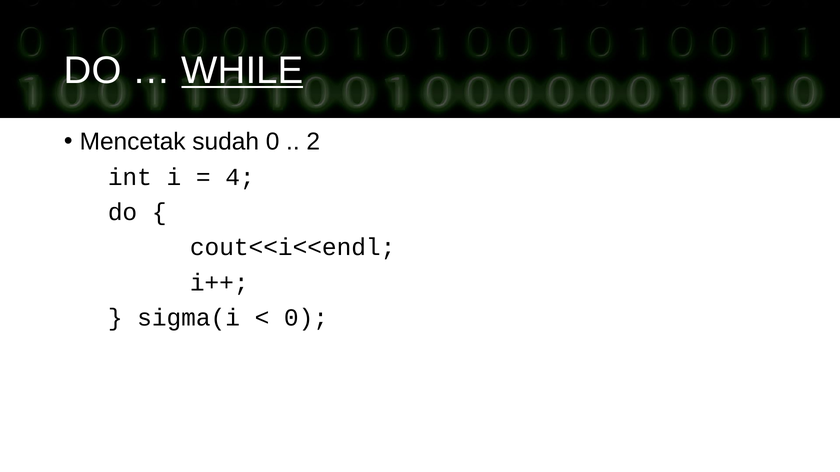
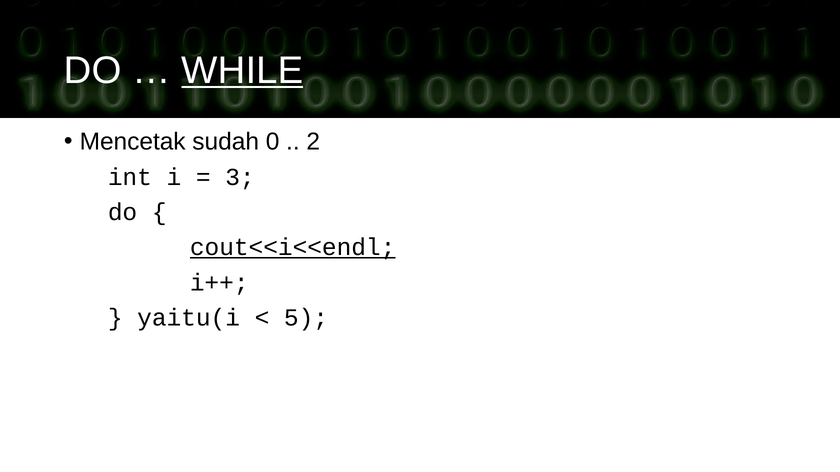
4: 4 -> 3
cout<<i<<endl underline: none -> present
sigma(i: sigma(i -> yaitu(i
0 at (306, 318): 0 -> 5
